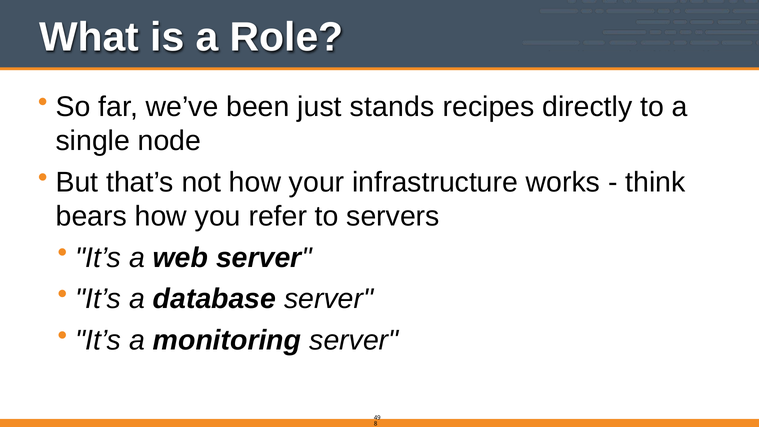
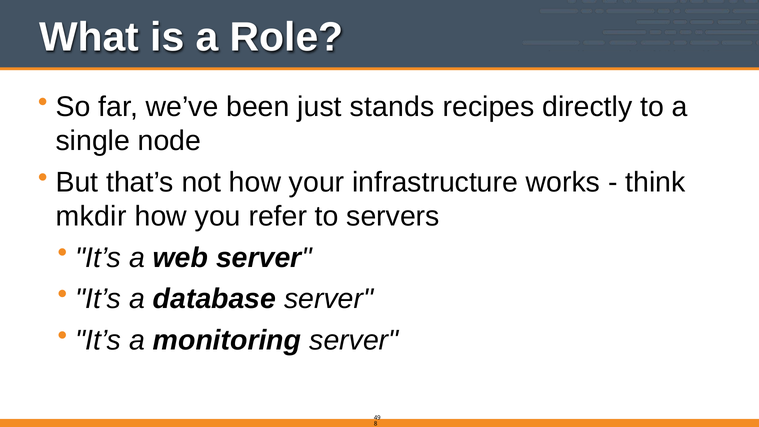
bears: bears -> mkdir
